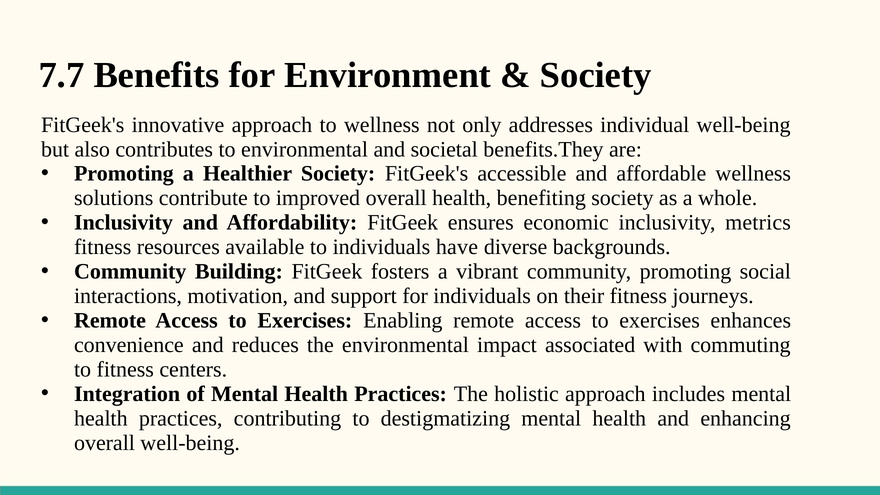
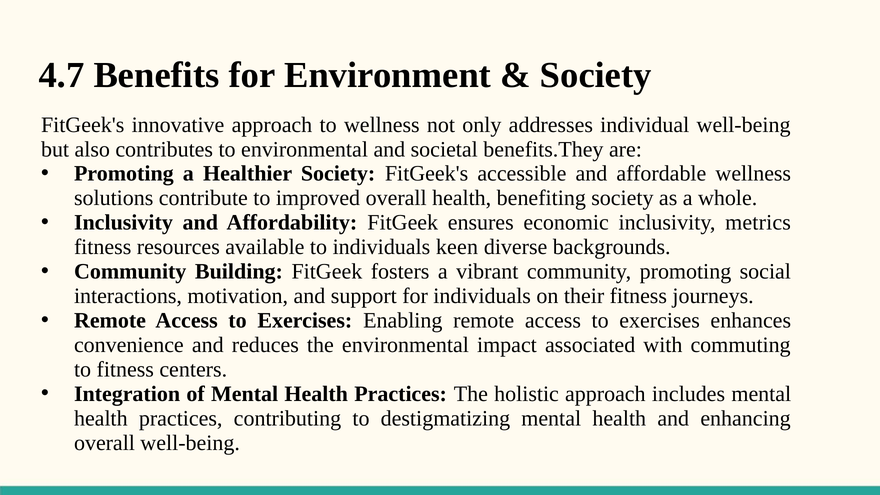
7.7: 7.7 -> 4.7
have: have -> keen
